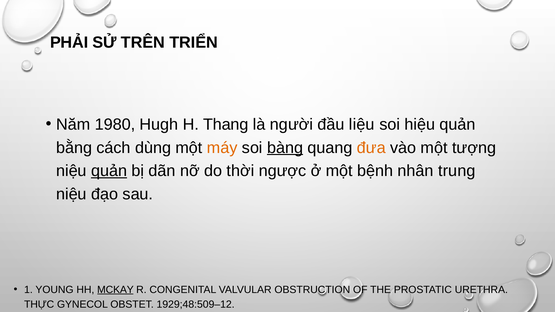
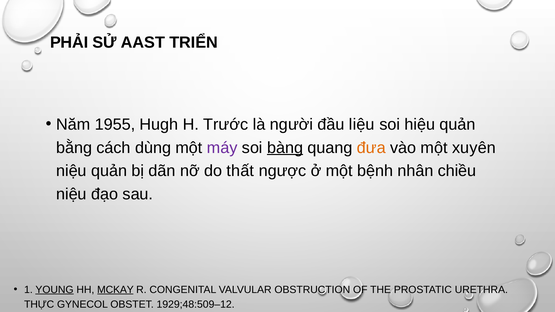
TRÊN: TRÊN -> AAST
1980: 1980 -> 1955
Thang: Thang -> Trước
máy colour: orange -> purple
tượng: tượng -> xuyên
quản at (109, 171) underline: present -> none
thời: thời -> thất
trung: trung -> chiều
YOUNG underline: none -> present
